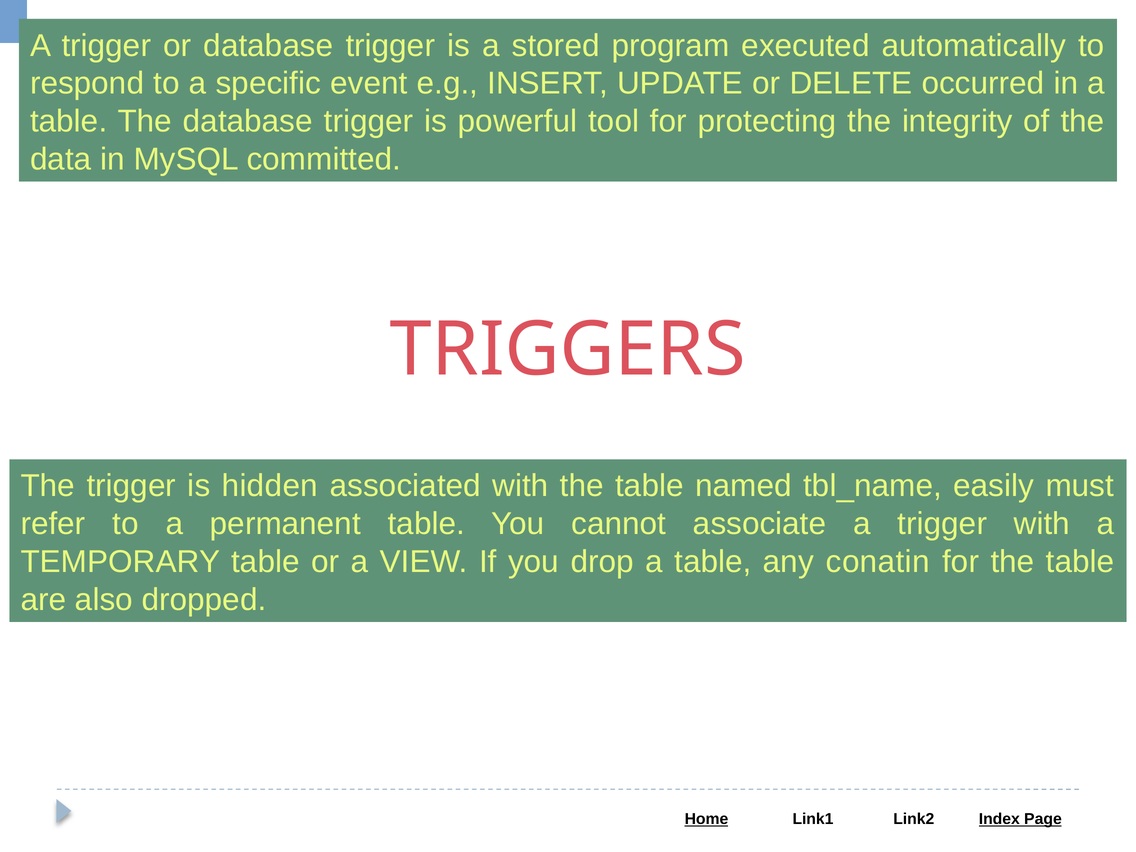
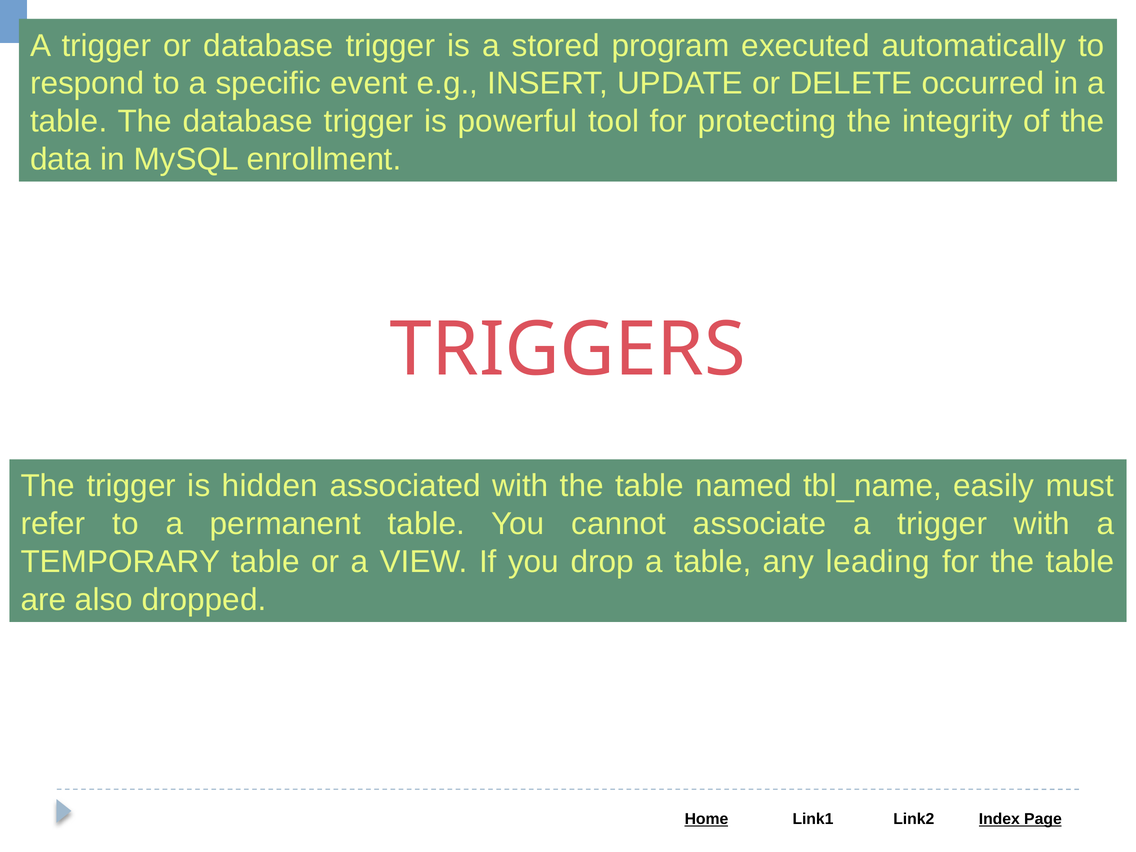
committed: committed -> enrollment
conatin: conatin -> leading
